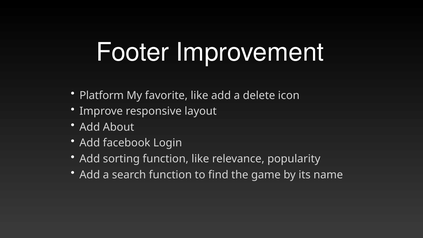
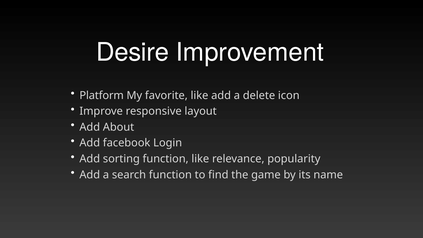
Footer: Footer -> Desire
